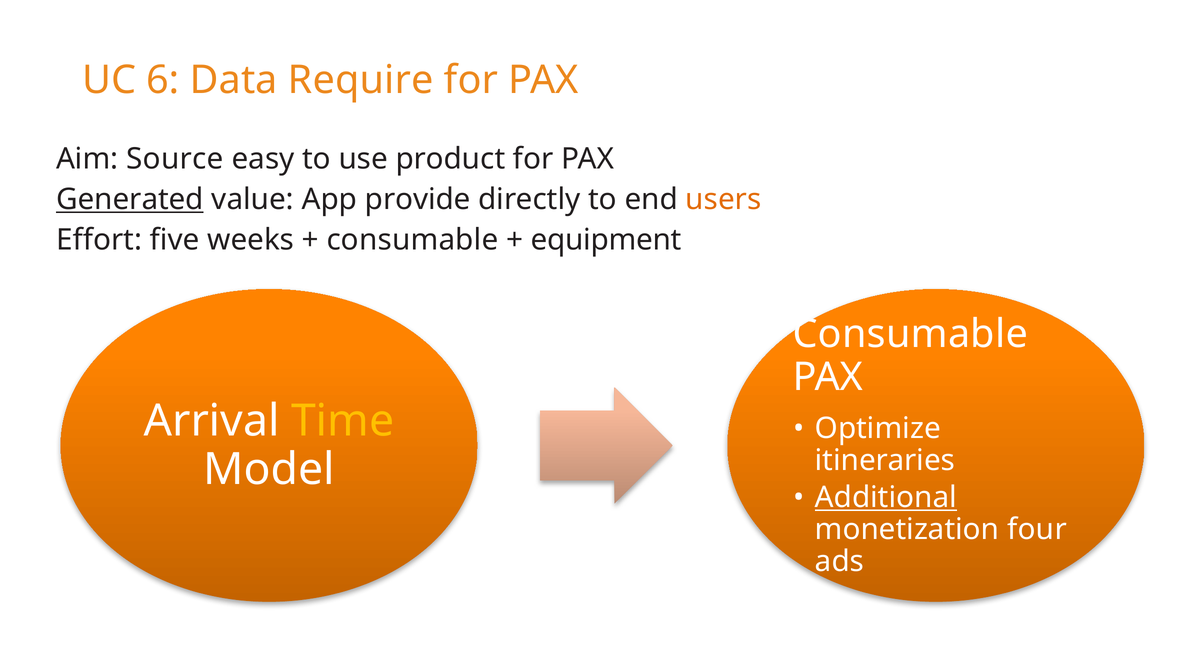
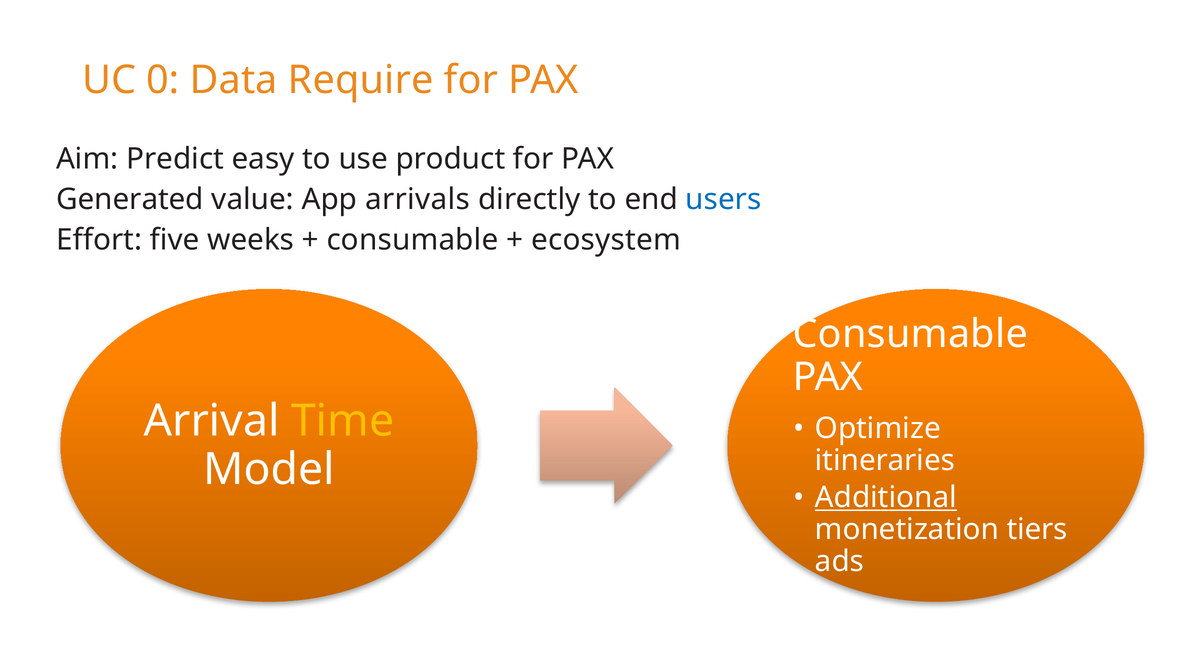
6: 6 -> 0
Source: Source -> Predict
Generated underline: present -> none
provide: provide -> arrivals
users colour: orange -> blue
equipment: equipment -> ecosystem
four: four -> tiers
